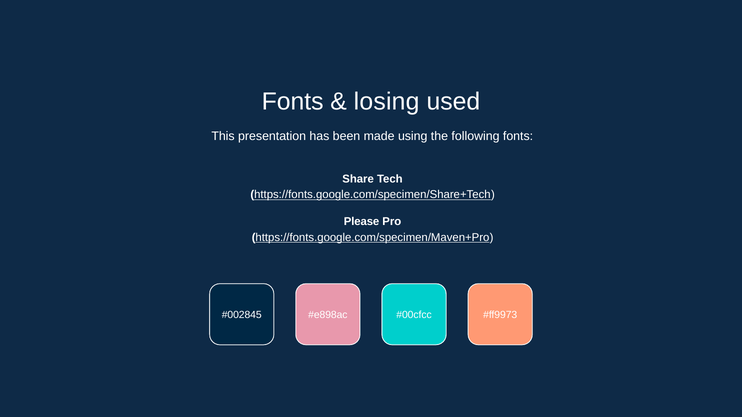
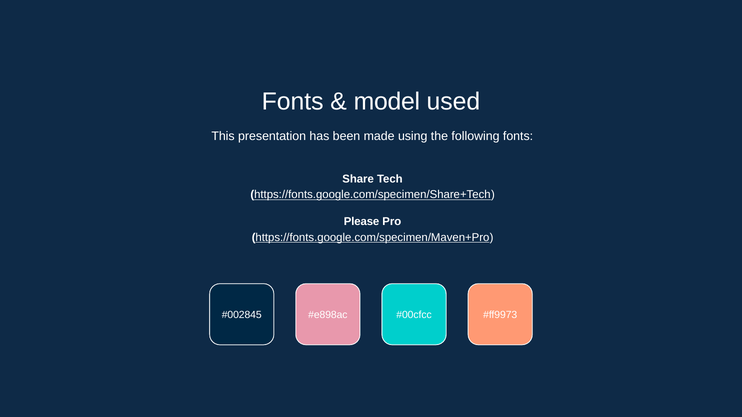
losing: losing -> model
